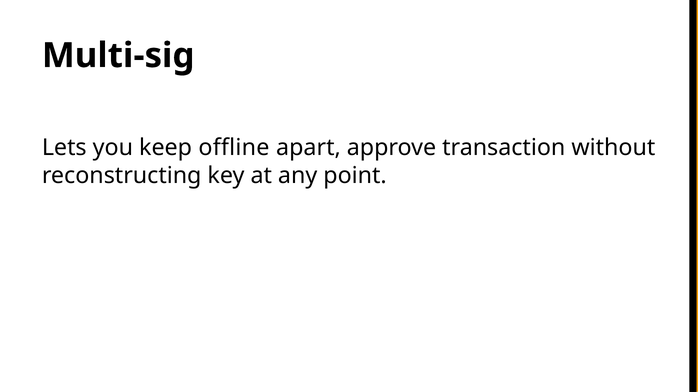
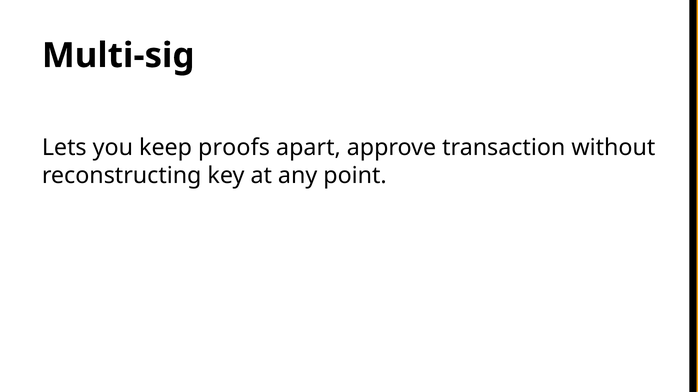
offline: offline -> proofs
